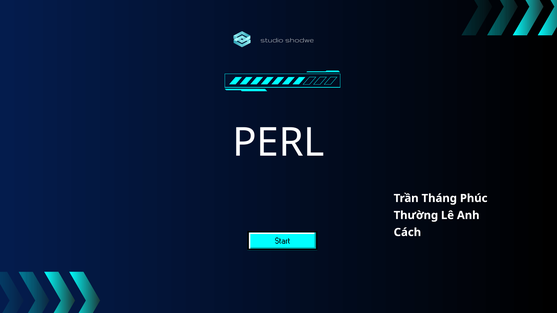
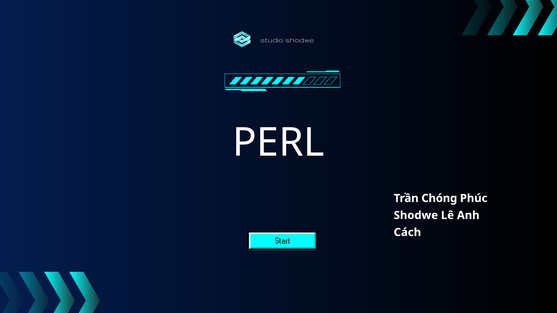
Tháng: Tháng -> Chóng
Thường at (416, 216): Thường -> Shodwe
